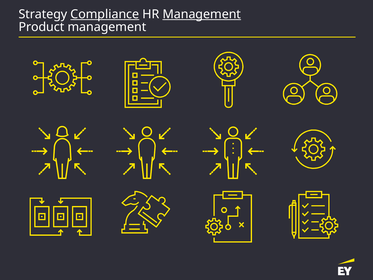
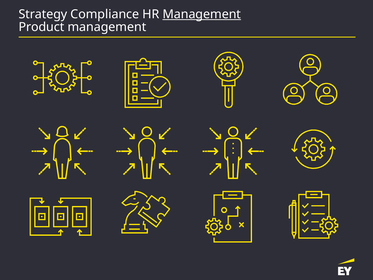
Compliance underline: present -> none
